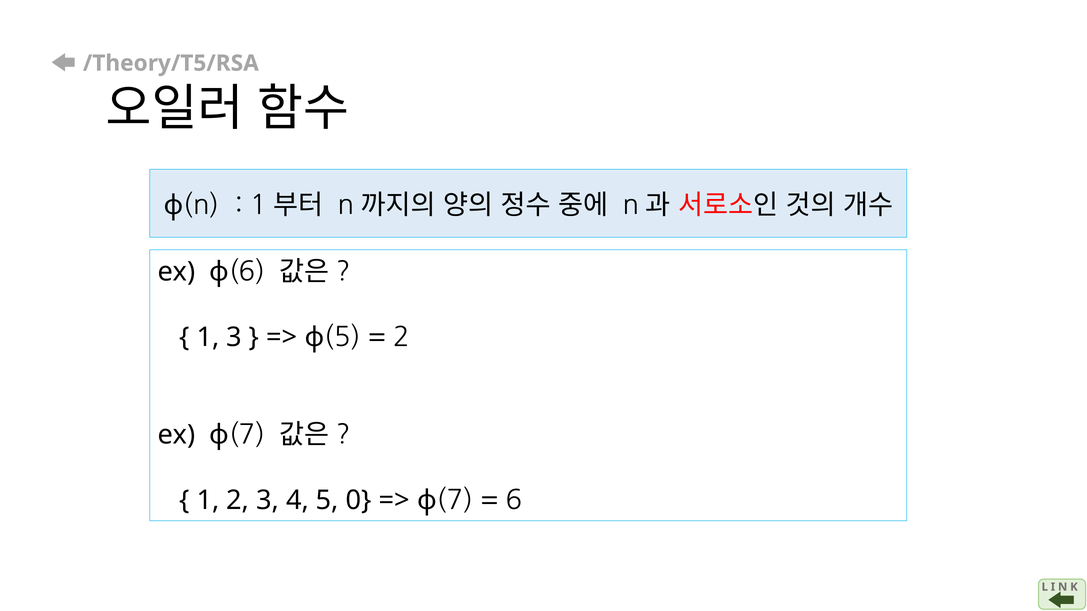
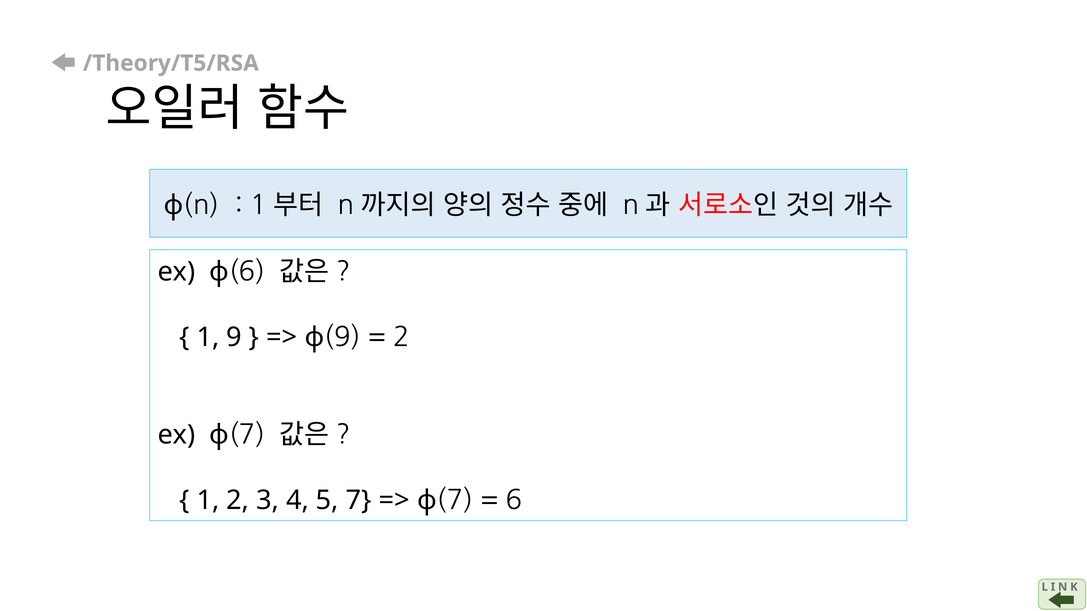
1 3: 3 -> 9
5 at (342, 337): 5 -> 9
5 0: 0 -> 7
